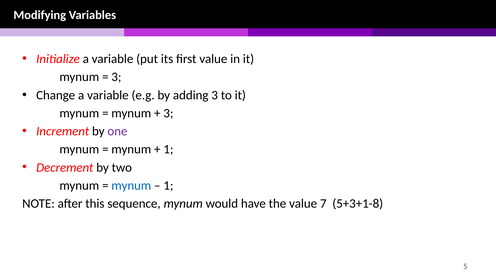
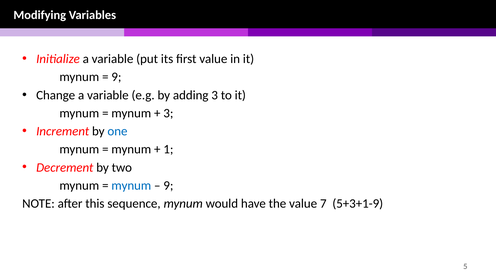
3 at (116, 77): 3 -> 9
one colour: purple -> blue
1 at (168, 185): 1 -> 9
5+3+1-8: 5+3+1-8 -> 5+3+1-9
